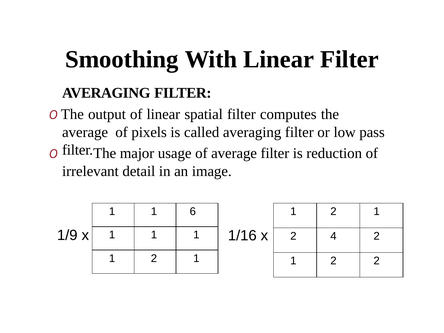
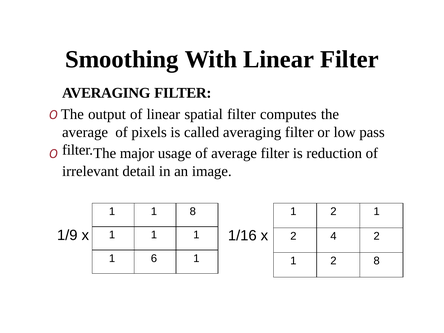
1 6: 6 -> 8
2 at (154, 258): 2 -> 6
2 2: 2 -> 8
